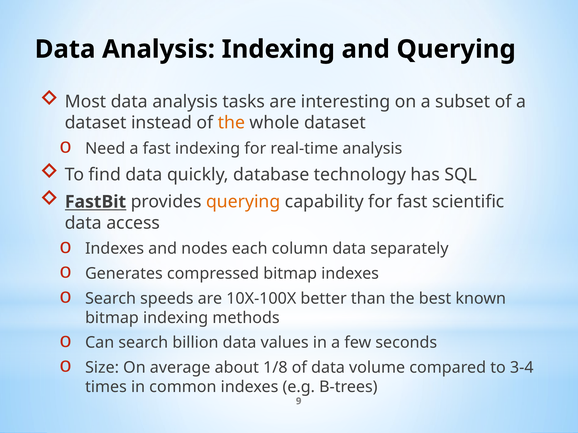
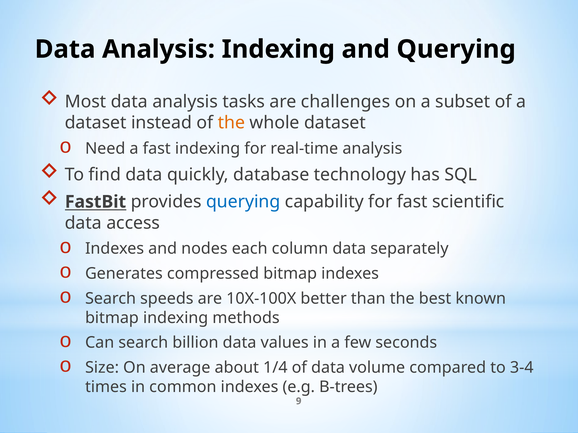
interesting: interesting -> challenges
querying at (243, 202) colour: orange -> blue
1/8: 1/8 -> 1/4
